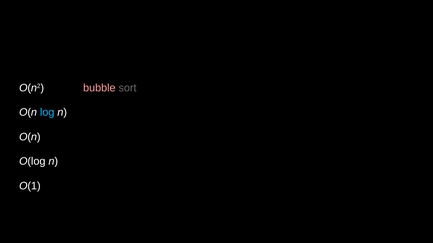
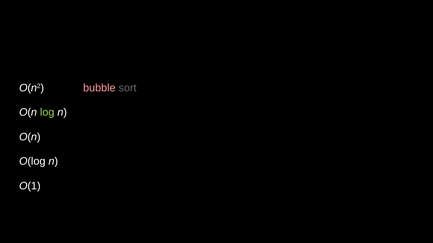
log colour: light blue -> light green
